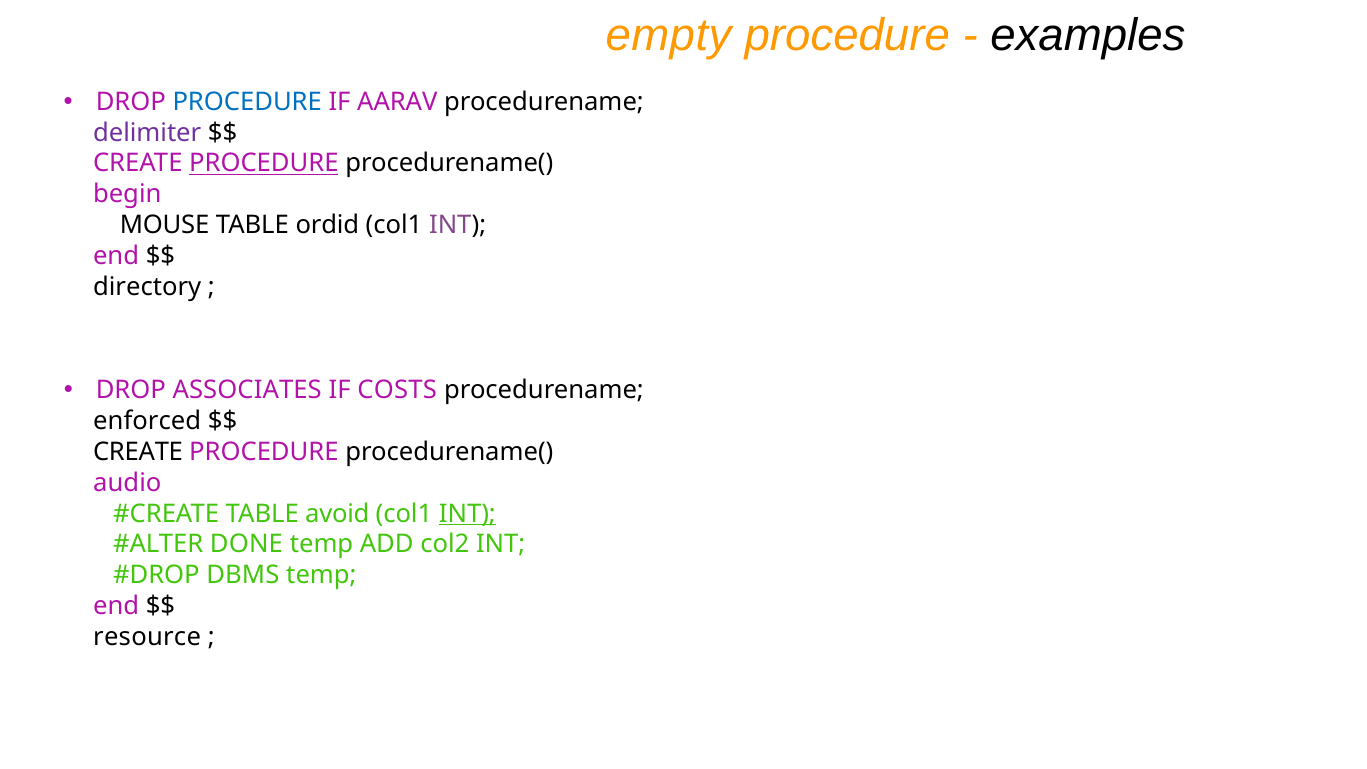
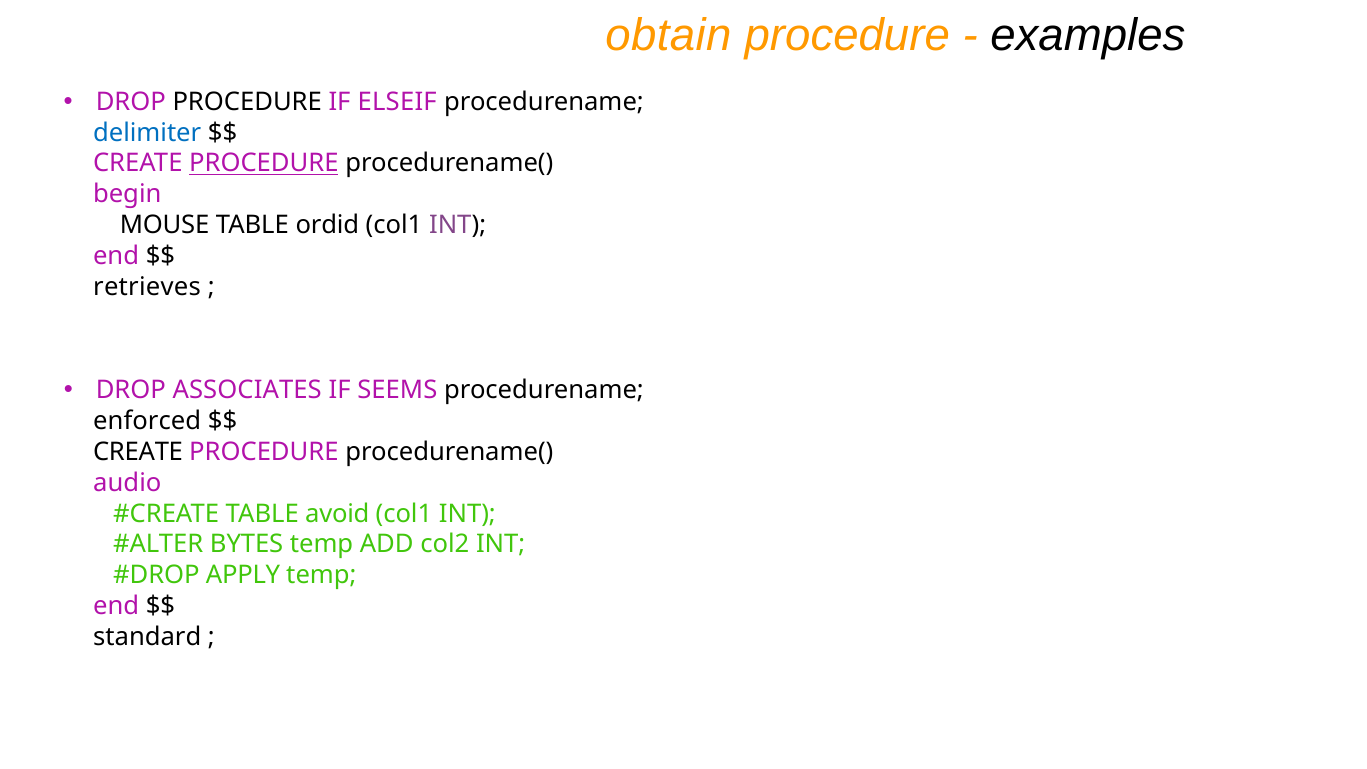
empty: empty -> obtain
PROCEDURE at (247, 102) colour: blue -> black
AARAV: AARAV -> ELSEIF
delimiter colour: purple -> blue
directory: directory -> retrieves
COSTS: COSTS -> SEEMS
INT at (467, 514) underline: present -> none
DONE: DONE -> BYTES
DBMS: DBMS -> APPLY
resource: resource -> standard
